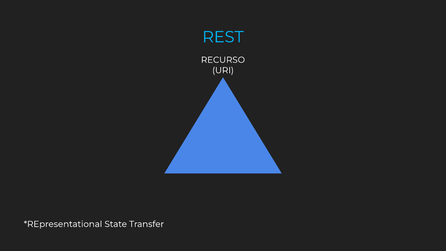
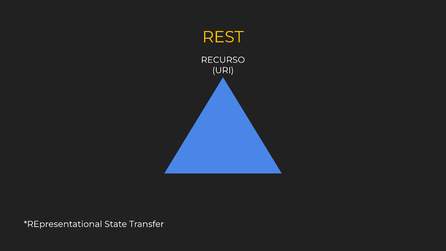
REST colour: light blue -> yellow
